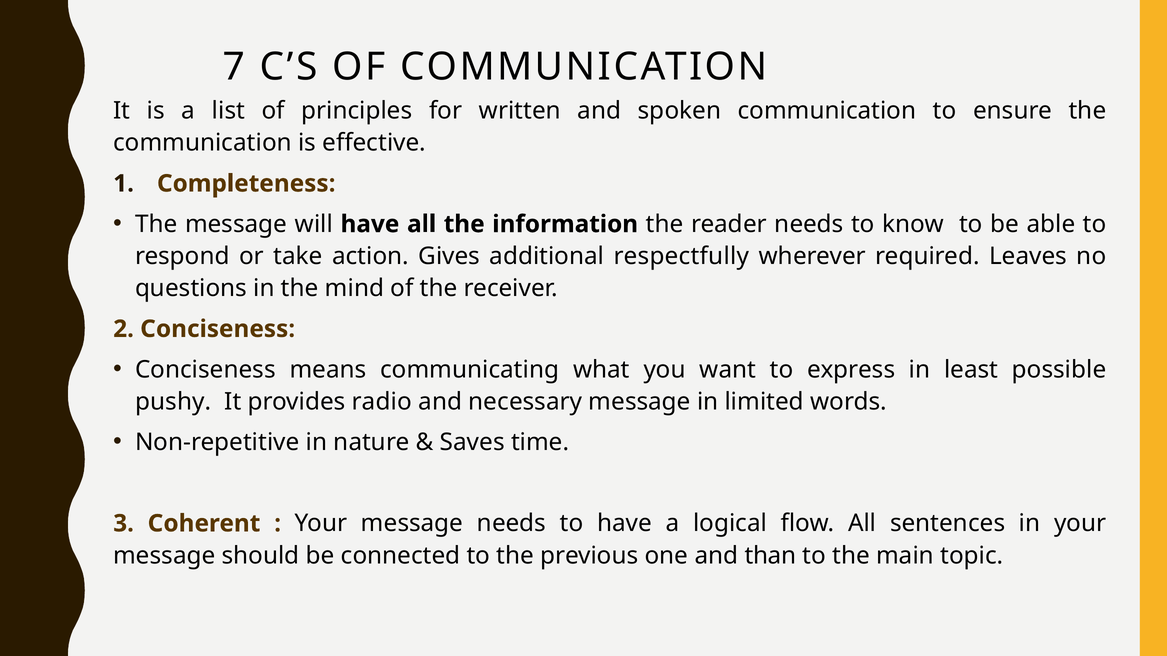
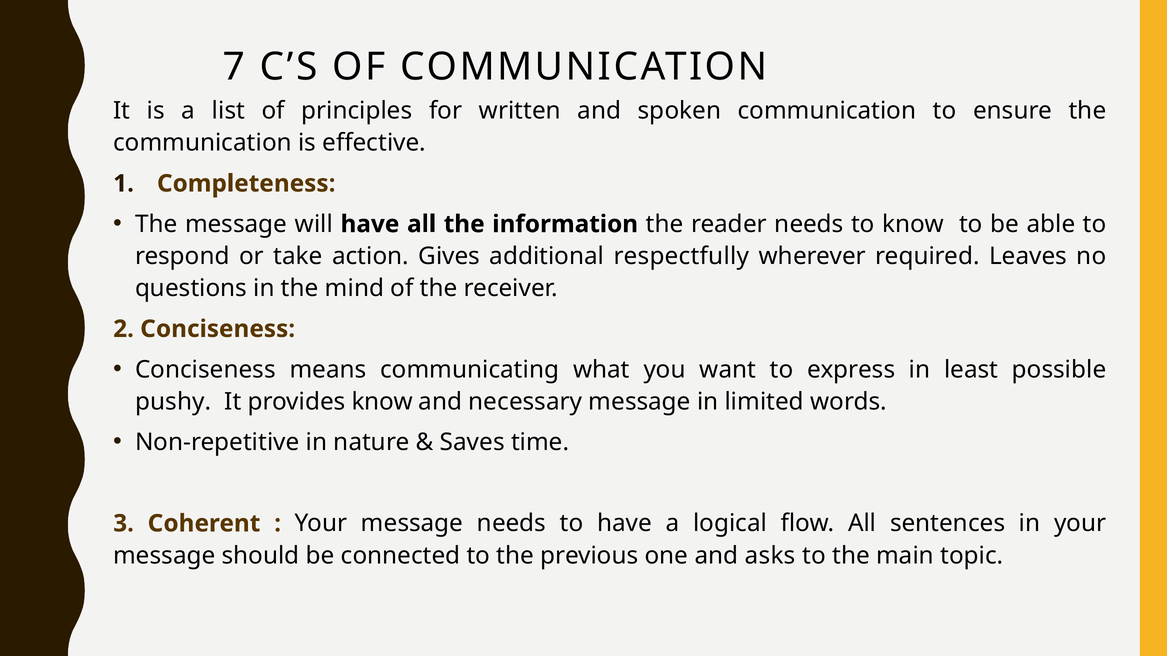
provides radio: radio -> know
than: than -> asks
